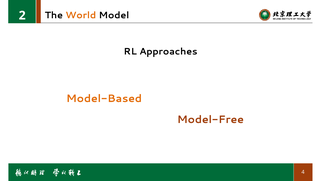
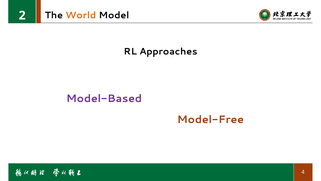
Model-Based colour: orange -> purple
